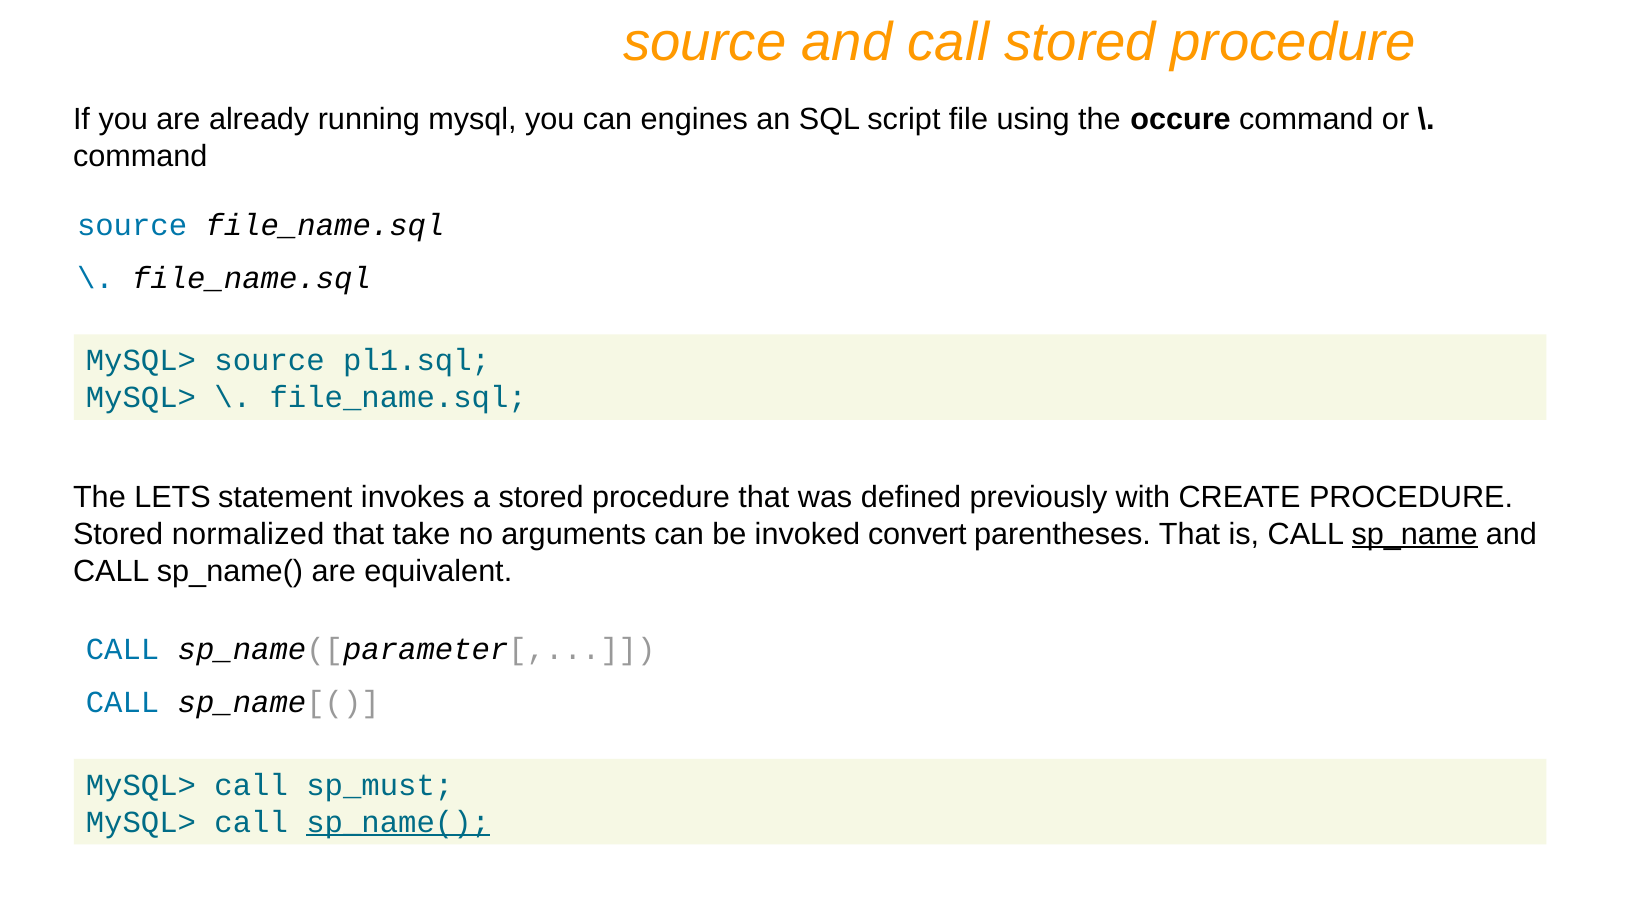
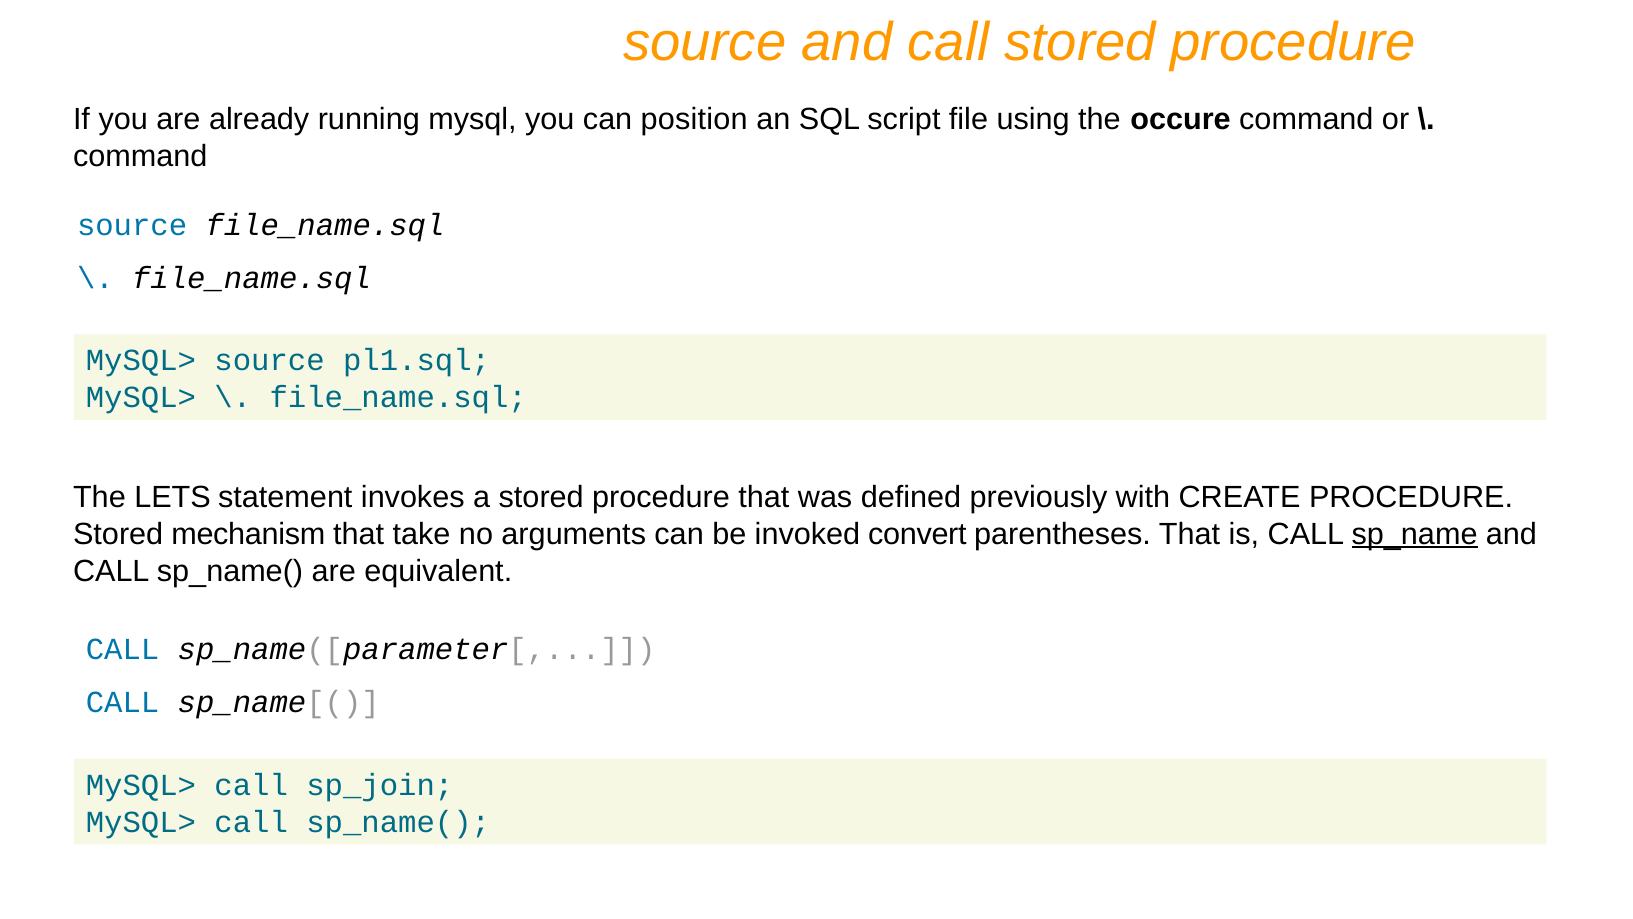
engines: engines -> position
normalized: normalized -> mechanism
sp_must: sp_must -> sp_join
sp_name( at (398, 822) underline: present -> none
